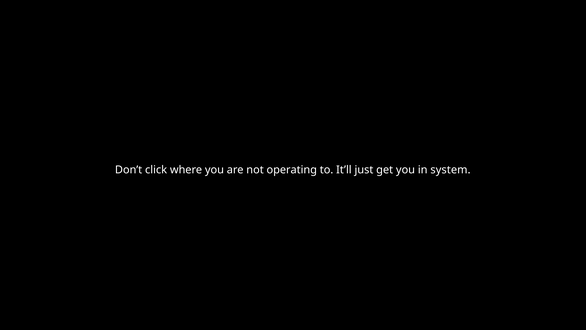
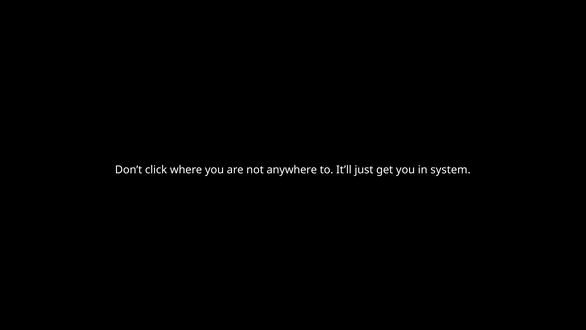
operating: operating -> anywhere
